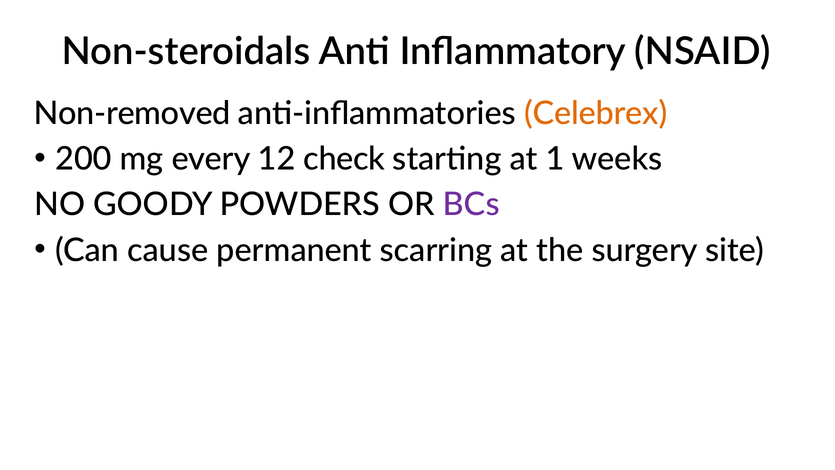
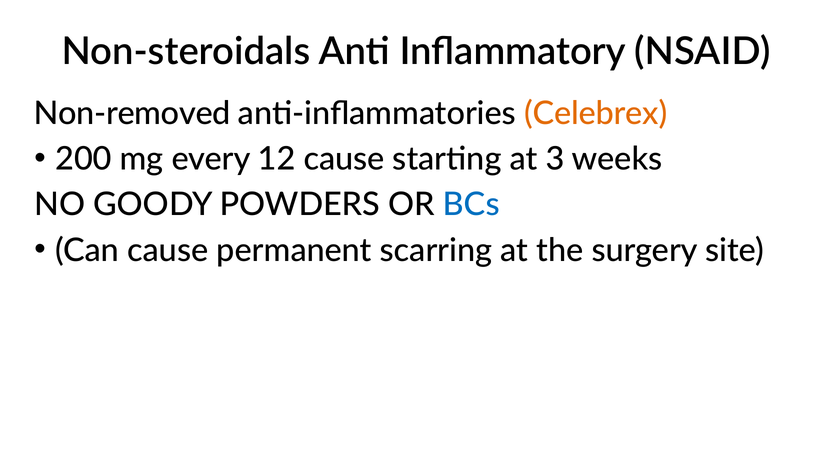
12 check: check -> cause
1: 1 -> 3
BCs colour: purple -> blue
